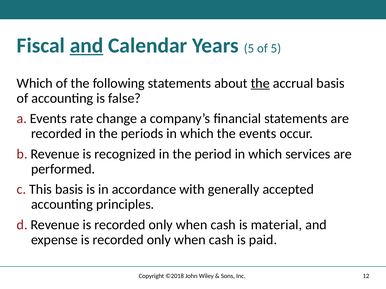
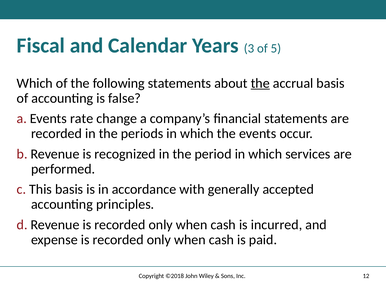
and at (87, 46) underline: present -> none
Years 5: 5 -> 3
material: material -> incurred
